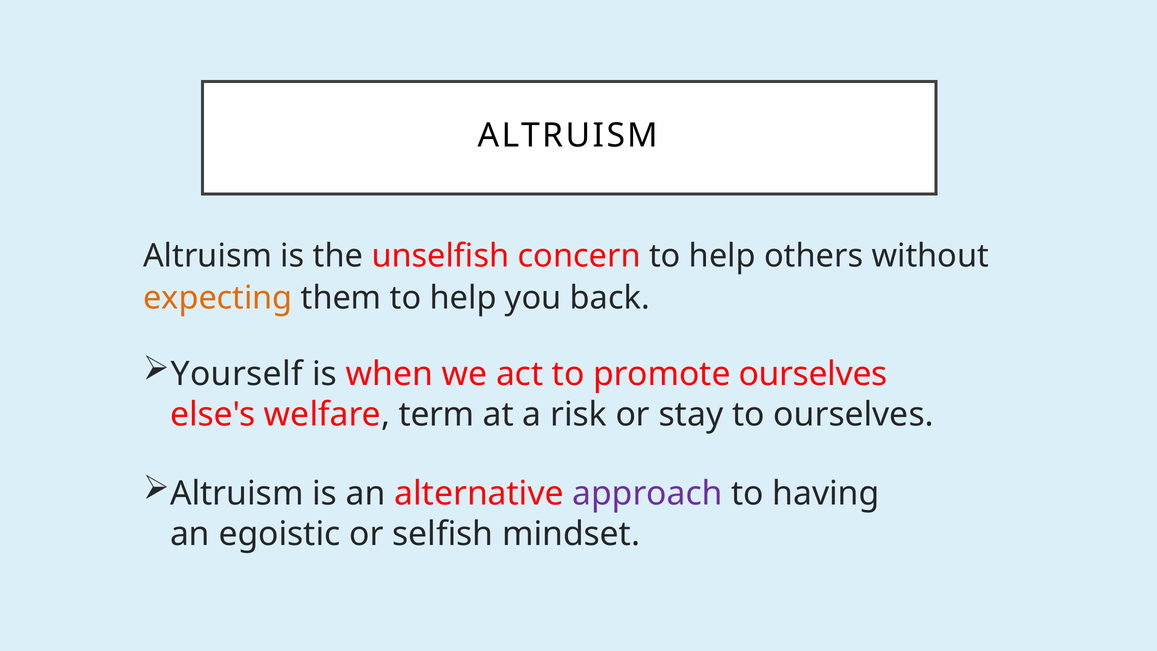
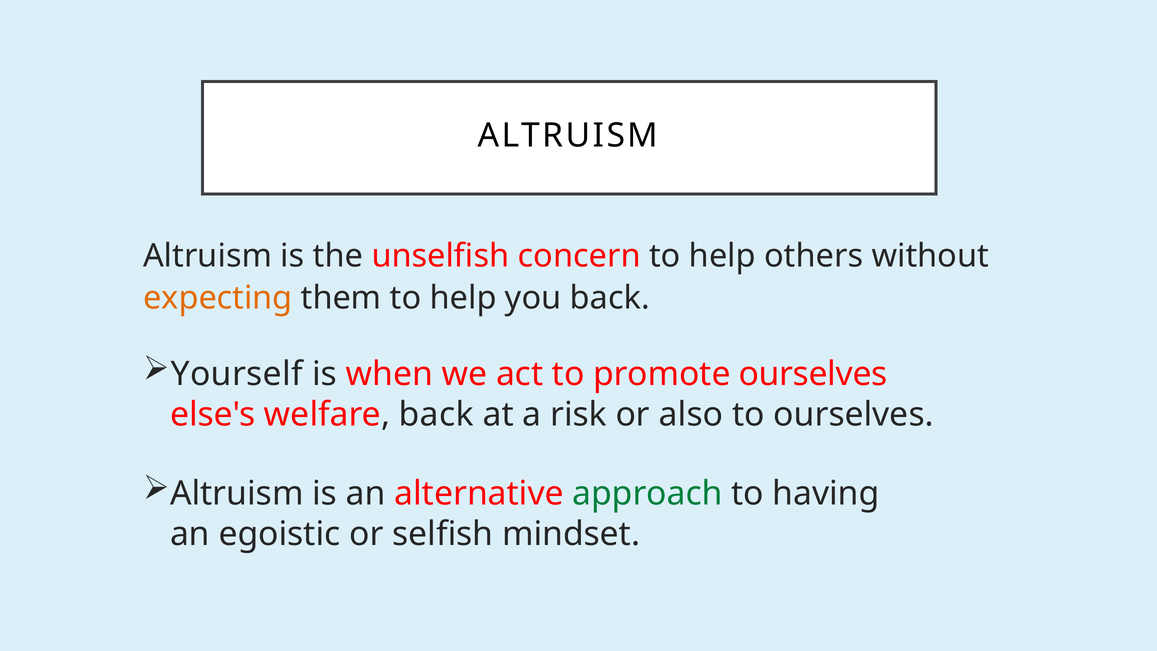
welfare term: term -> back
stay: stay -> also
approach colour: purple -> green
